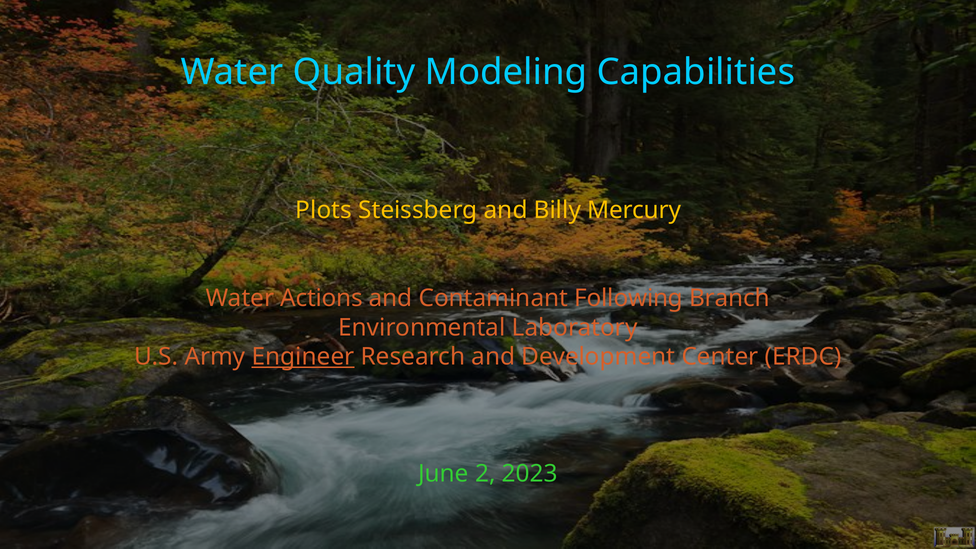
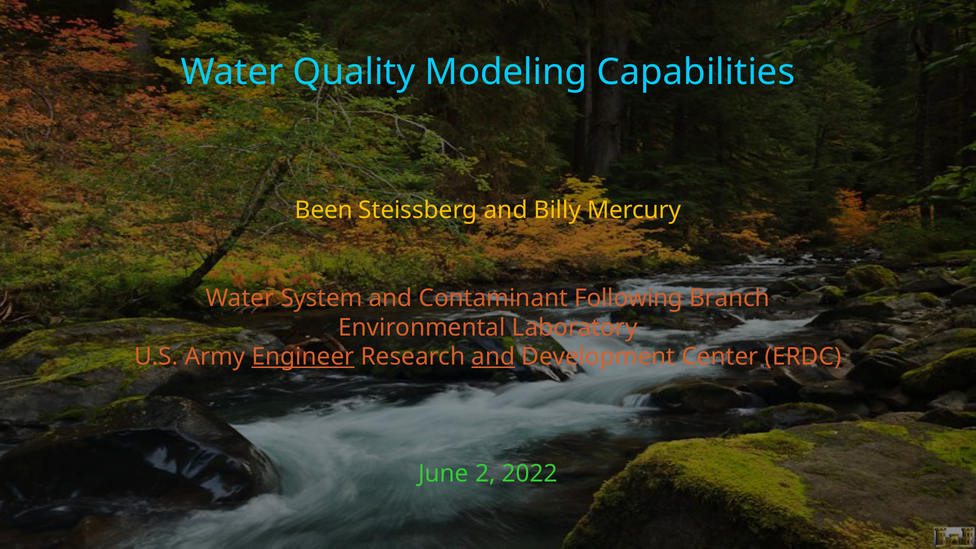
Plots: Plots -> Been
Actions: Actions -> System
and at (493, 357) underline: none -> present
2023: 2023 -> 2022
